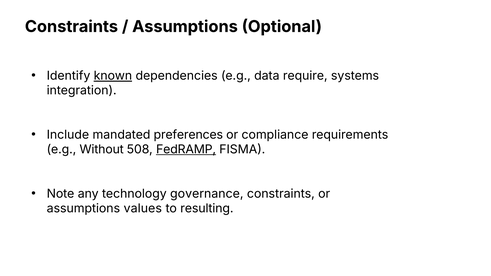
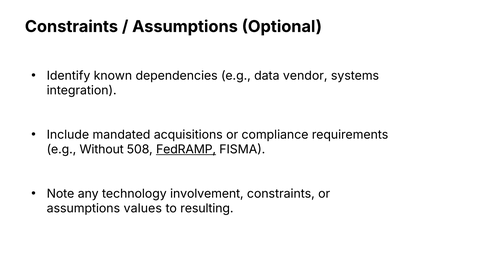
known underline: present -> none
require: require -> vendor
preferences: preferences -> acquisitions
governance: governance -> involvement
